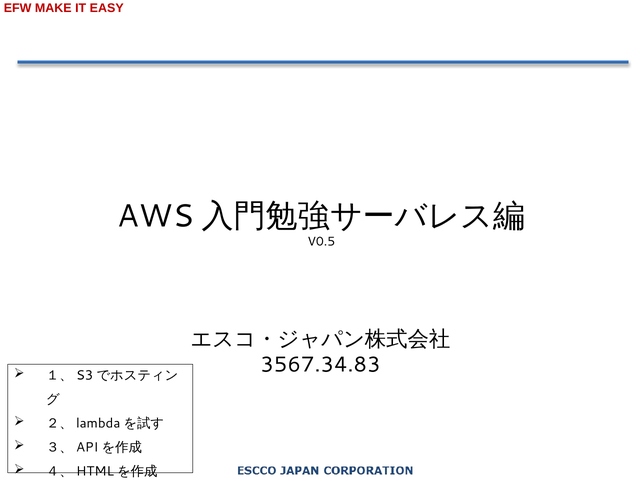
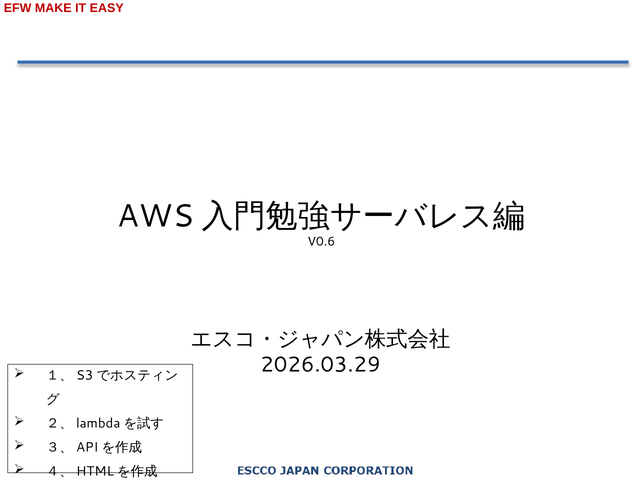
V0.5: V0.5 -> V0.6
3567.34.83: 3567.34.83 -> 2026.03.29
